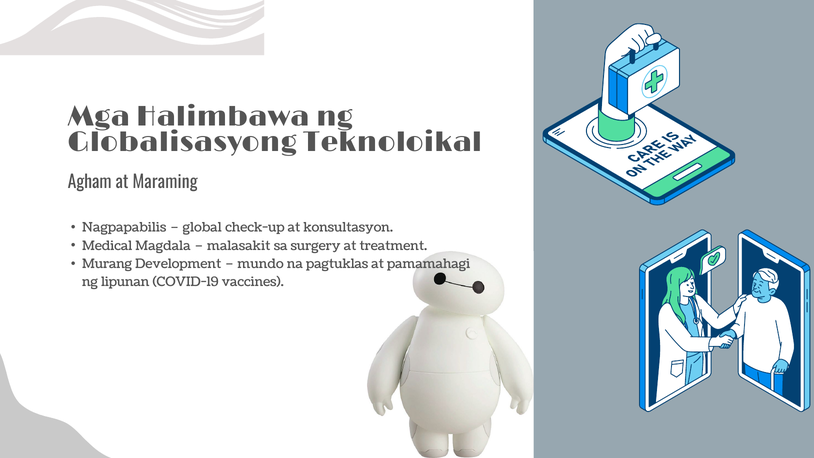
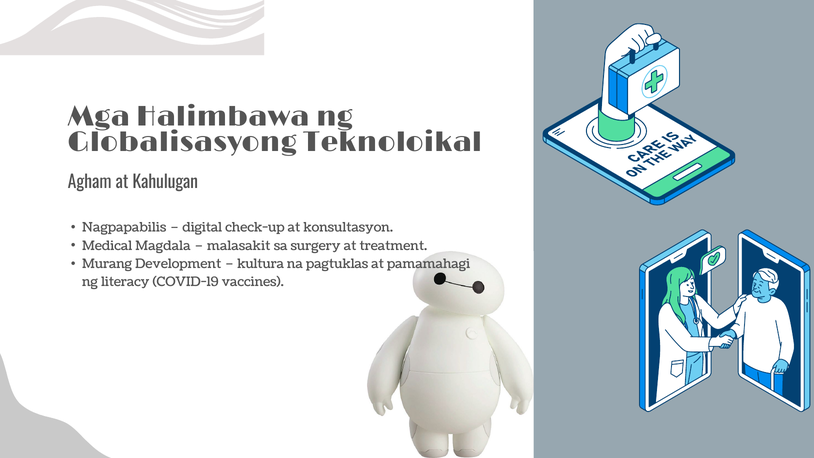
Maraming: Maraming -> Kahulugan
global: global -> digital
mundo: mundo -> kultura
lipunan: lipunan -> literacy
